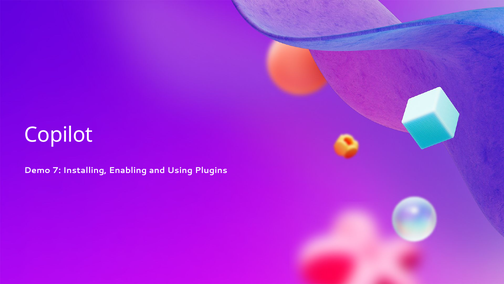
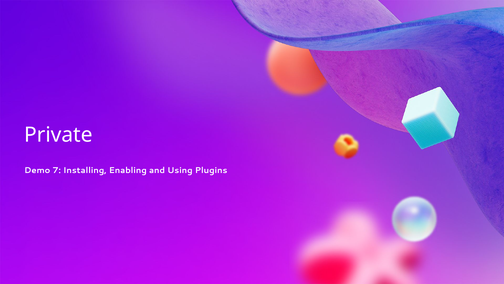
Copilot: Copilot -> Private
